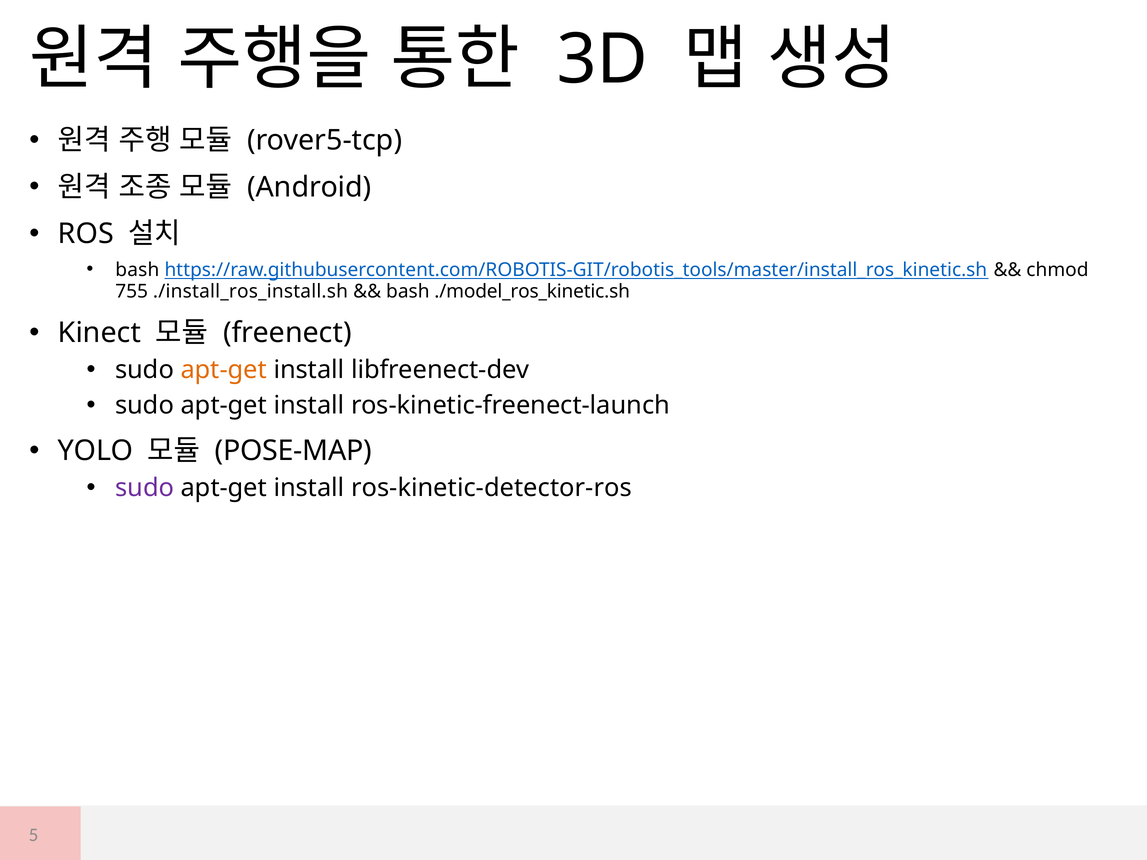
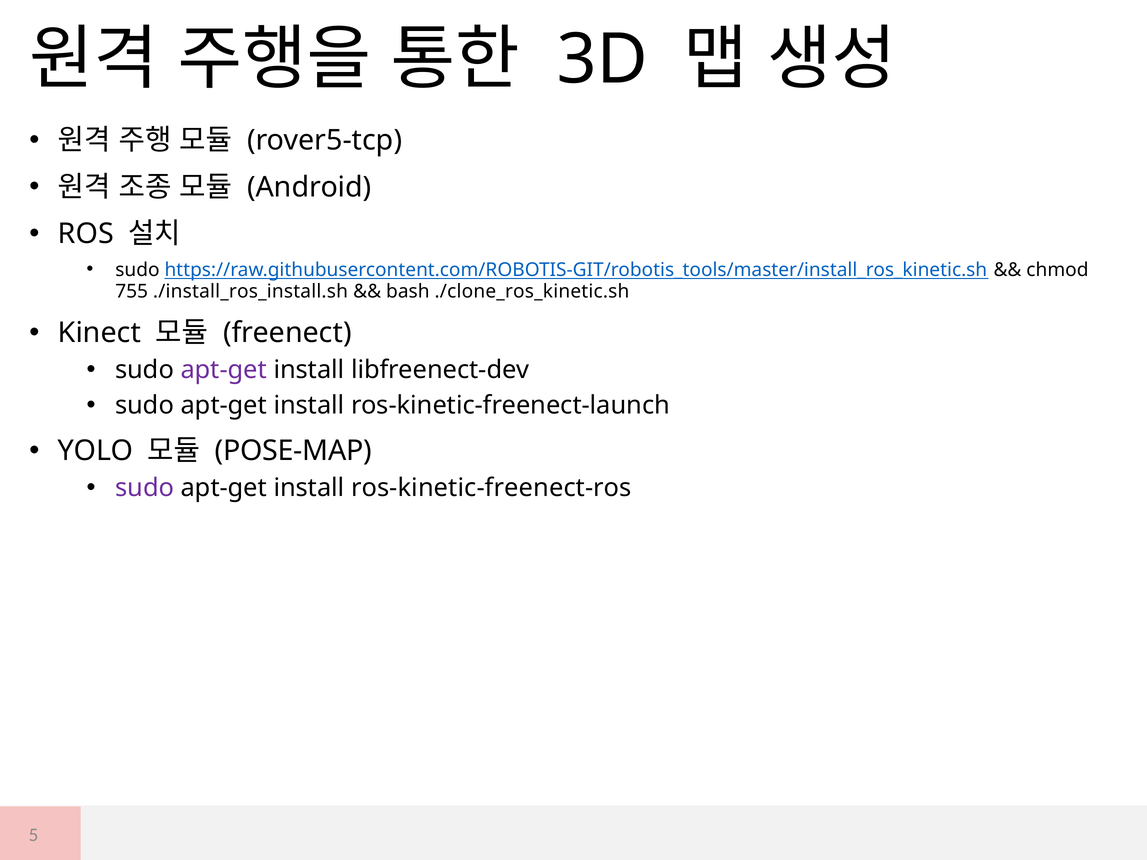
bash at (137, 270): bash -> sudo
./model_ros_kinetic.sh: ./model_ros_kinetic.sh -> ./clone_ros_kinetic.sh
apt-get at (224, 370) colour: orange -> purple
ros-kinetic-detector-ros: ros-kinetic-detector-ros -> ros-kinetic-freenect-ros
